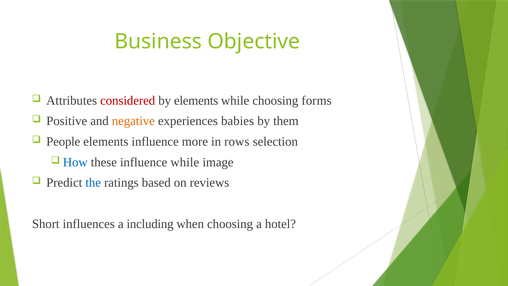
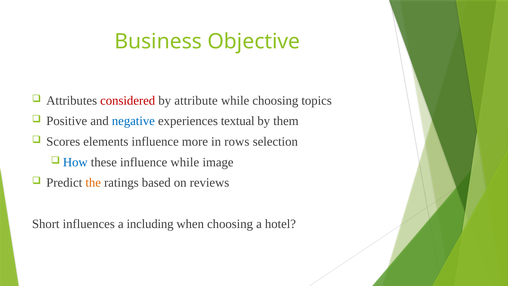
by elements: elements -> attribute
forms: forms -> topics
negative colour: orange -> blue
babies: babies -> textual
People: People -> Scores
the colour: blue -> orange
